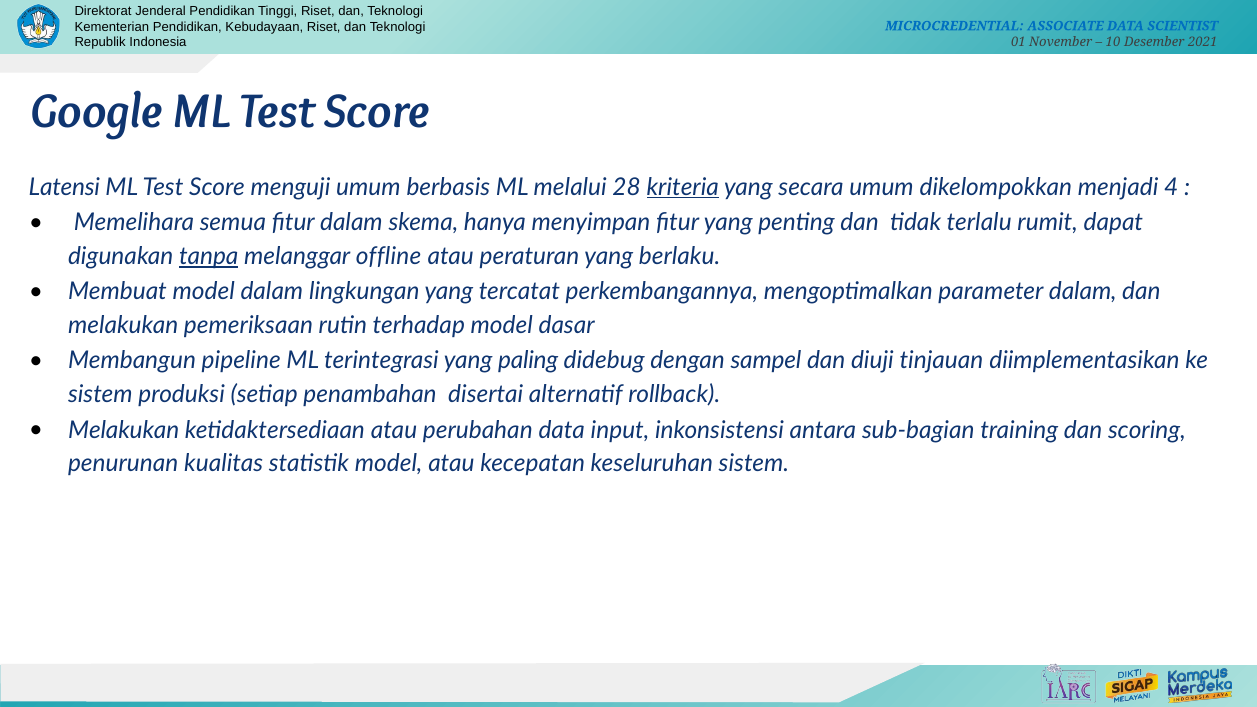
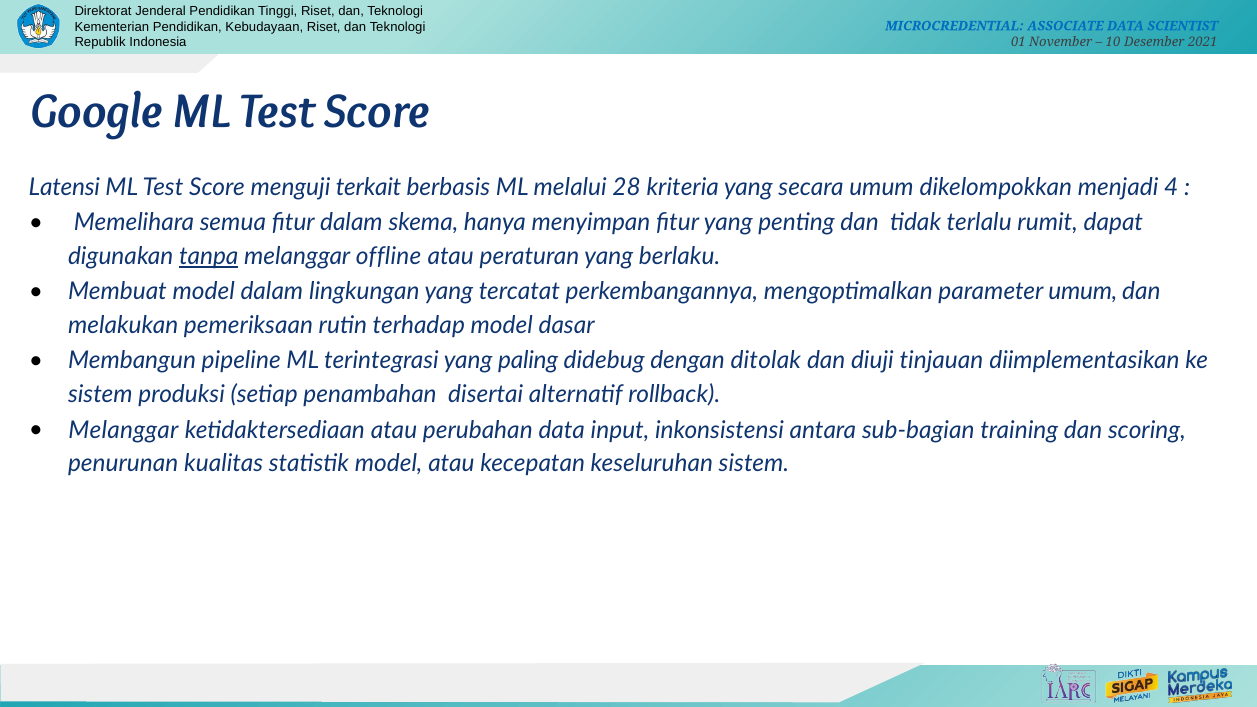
menguji umum: umum -> terkait
kriteria underline: present -> none
parameter dalam: dalam -> umum
sampel: sampel -> ditolak
Melakukan at (124, 430): Melakukan -> Melanggar
